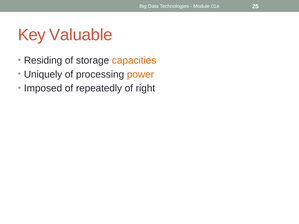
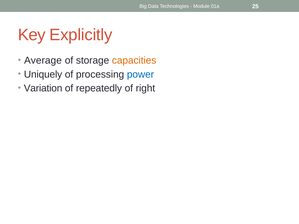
Valuable: Valuable -> Explicitly
Residing: Residing -> Average
power colour: orange -> blue
Imposed: Imposed -> Variation
